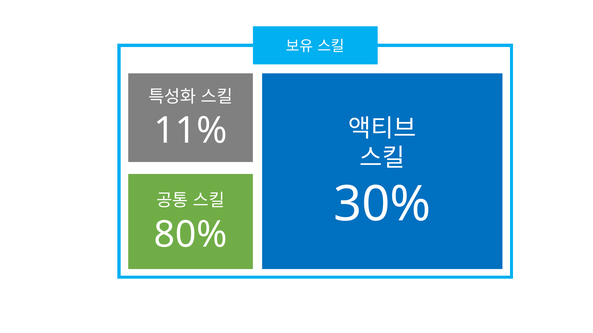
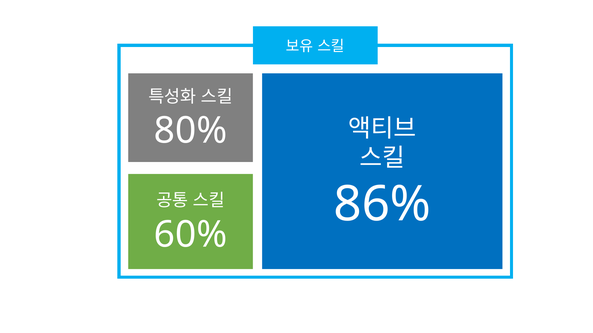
11%: 11% -> 80%
30%: 30% -> 86%
80%: 80% -> 60%
